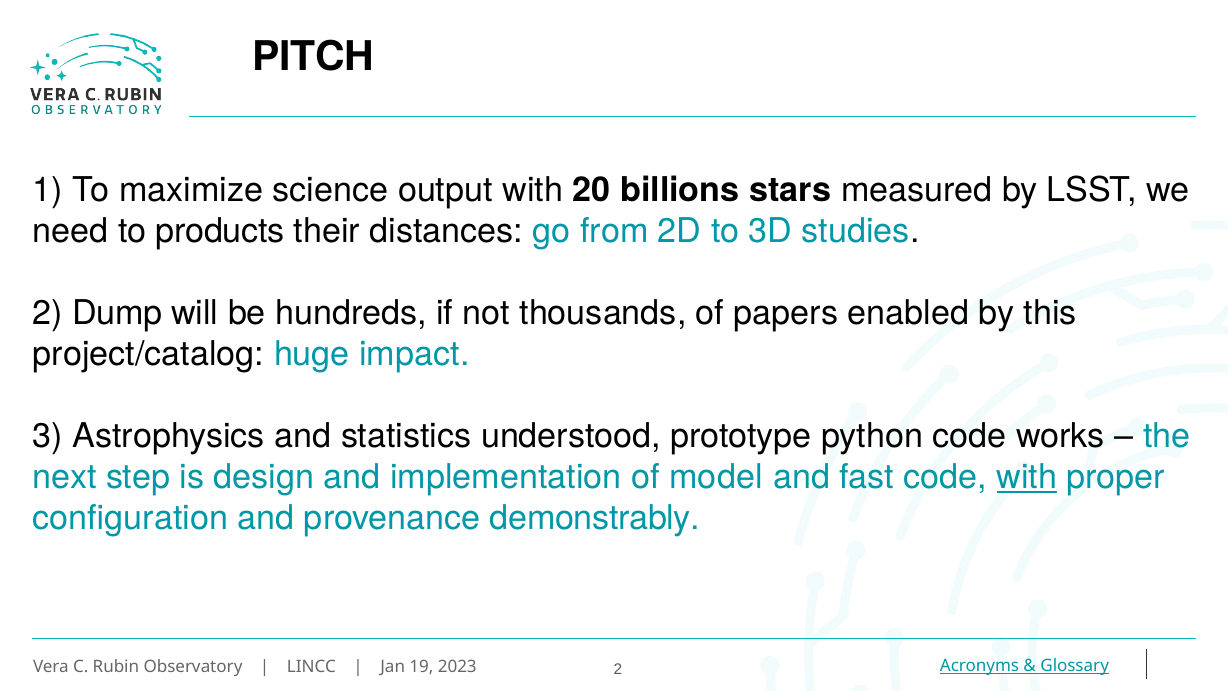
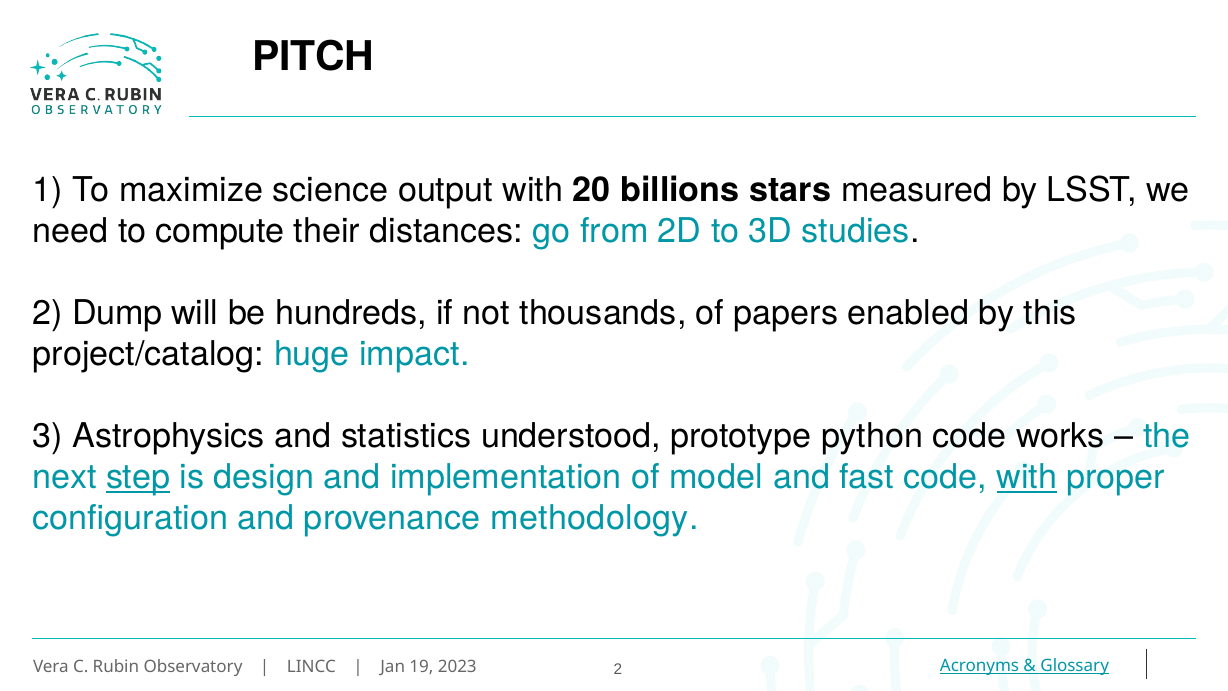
products: products -> compute
step underline: none -> present
demonstrably: demonstrably -> methodology
